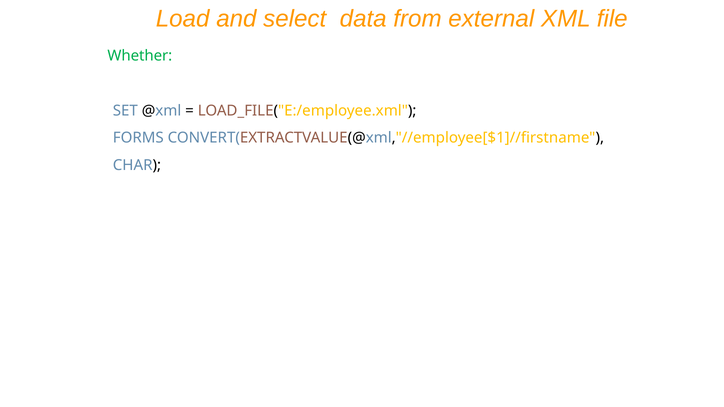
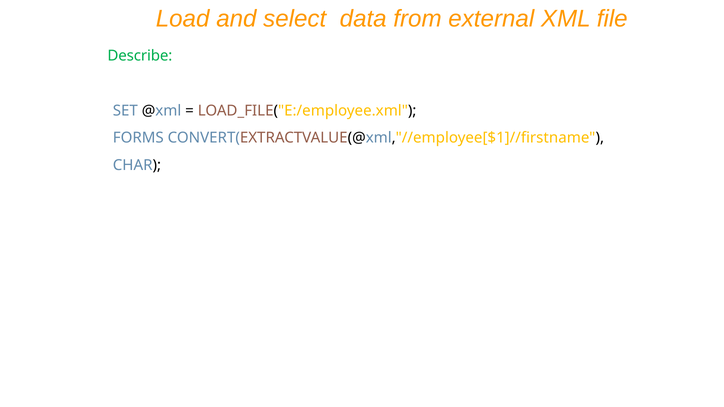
Whether: Whether -> Describe
